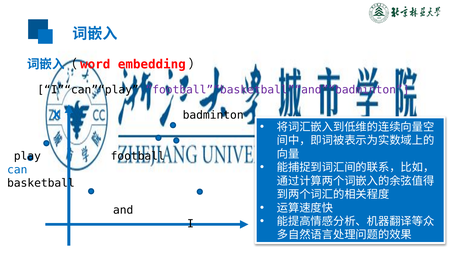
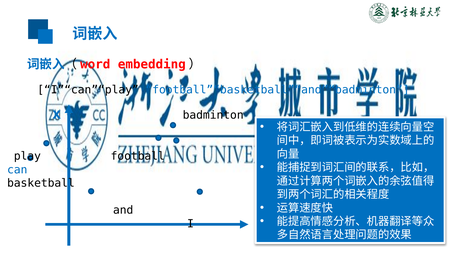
football”“basketball”“and”“badminton colour: purple -> blue
